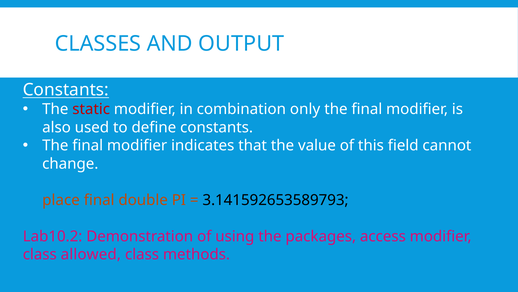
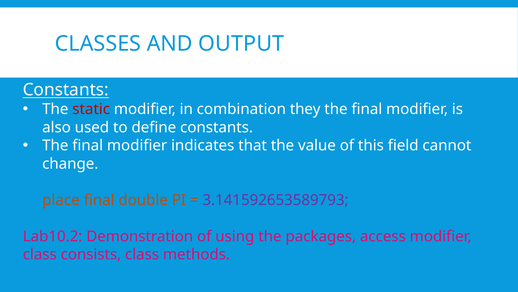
only: only -> they
3.141592653589793 colour: black -> purple
allowed: allowed -> consists
